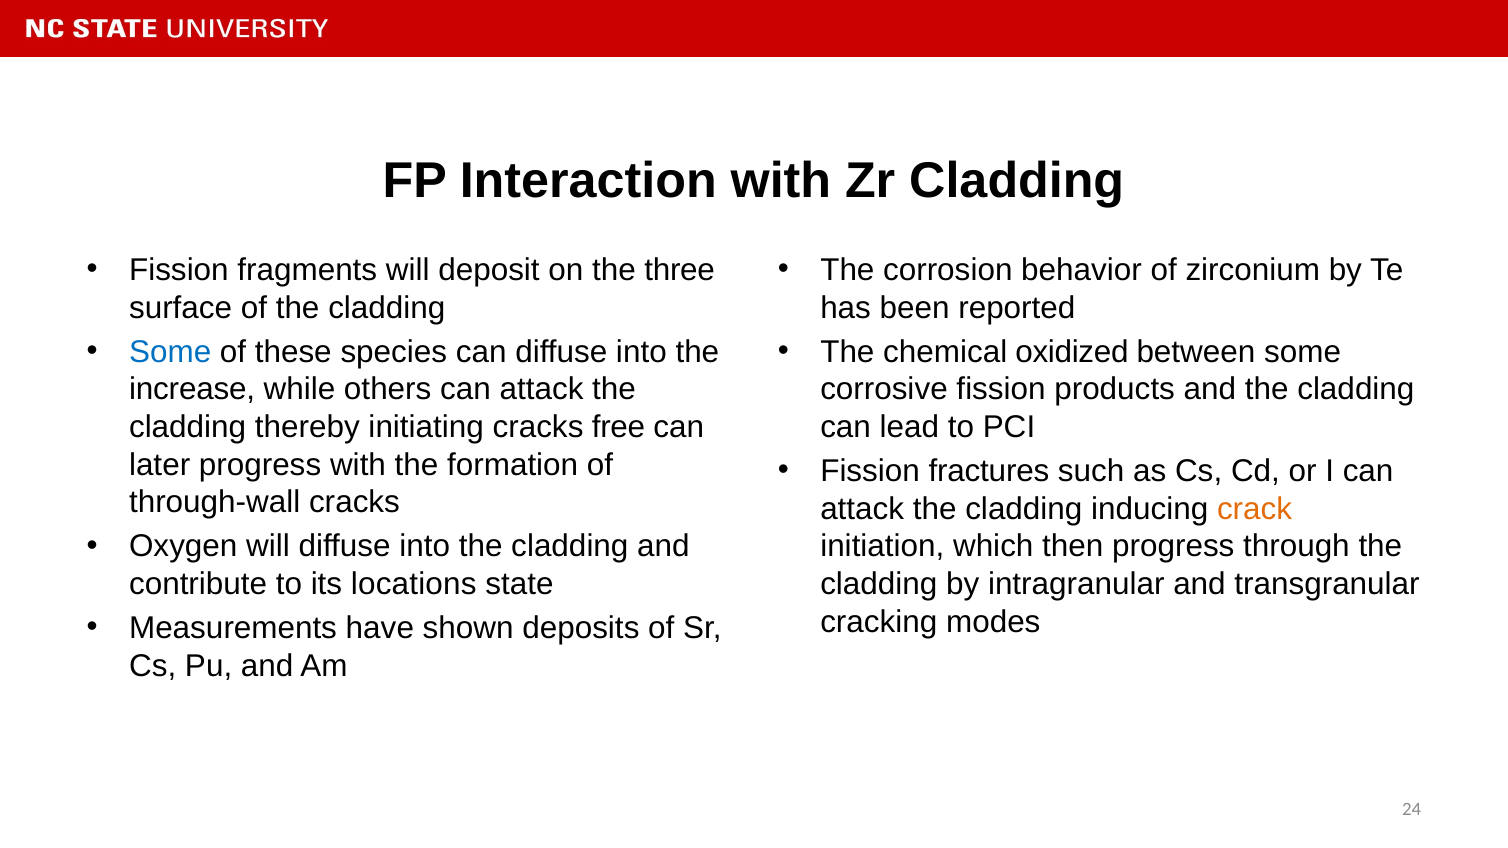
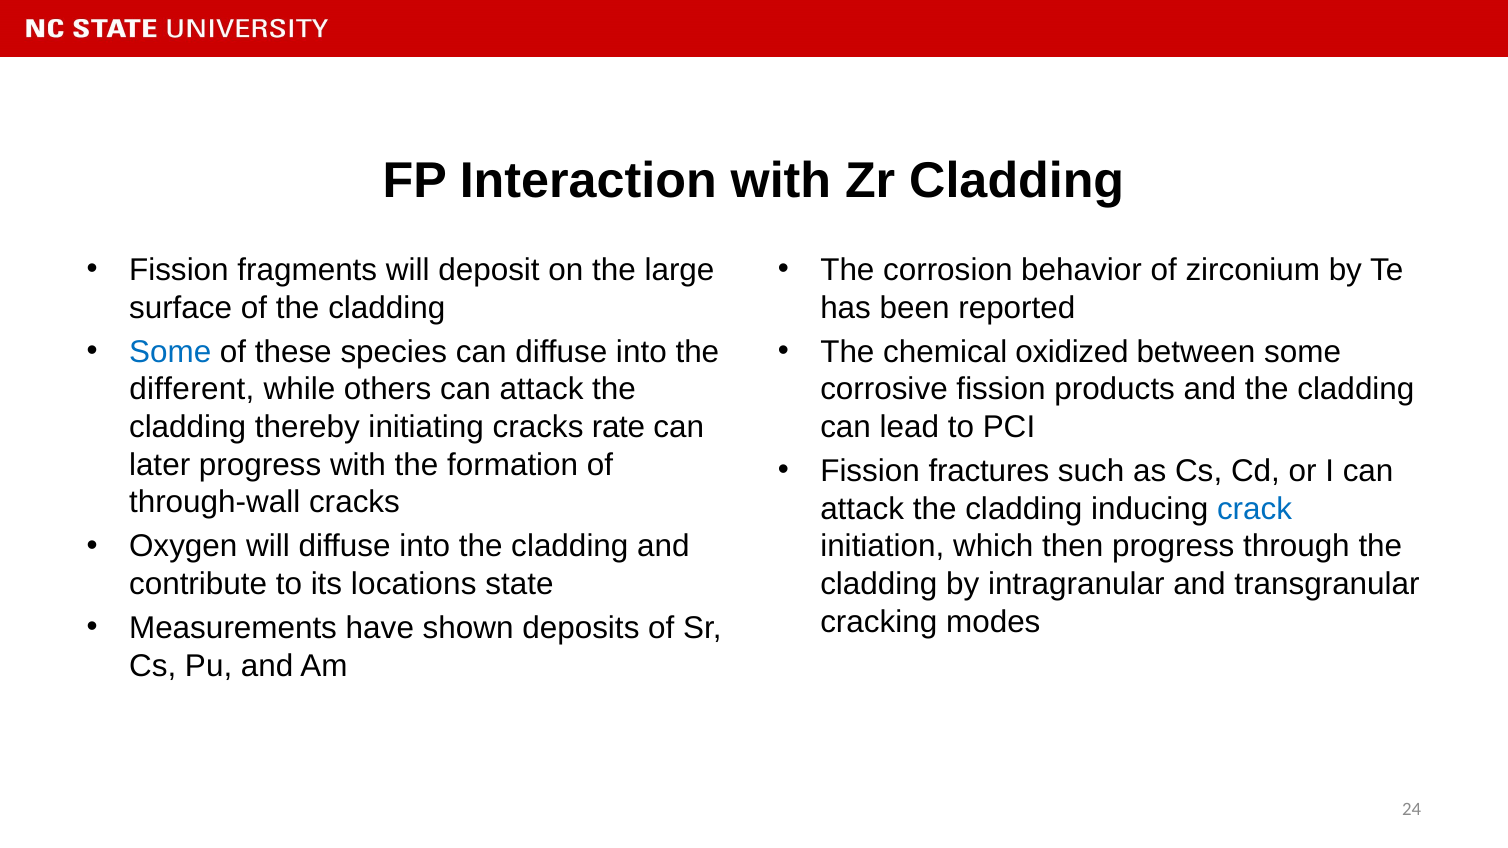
three: three -> large
increase: increase -> different
free: free -> rate
crack colour: orange -> blue
